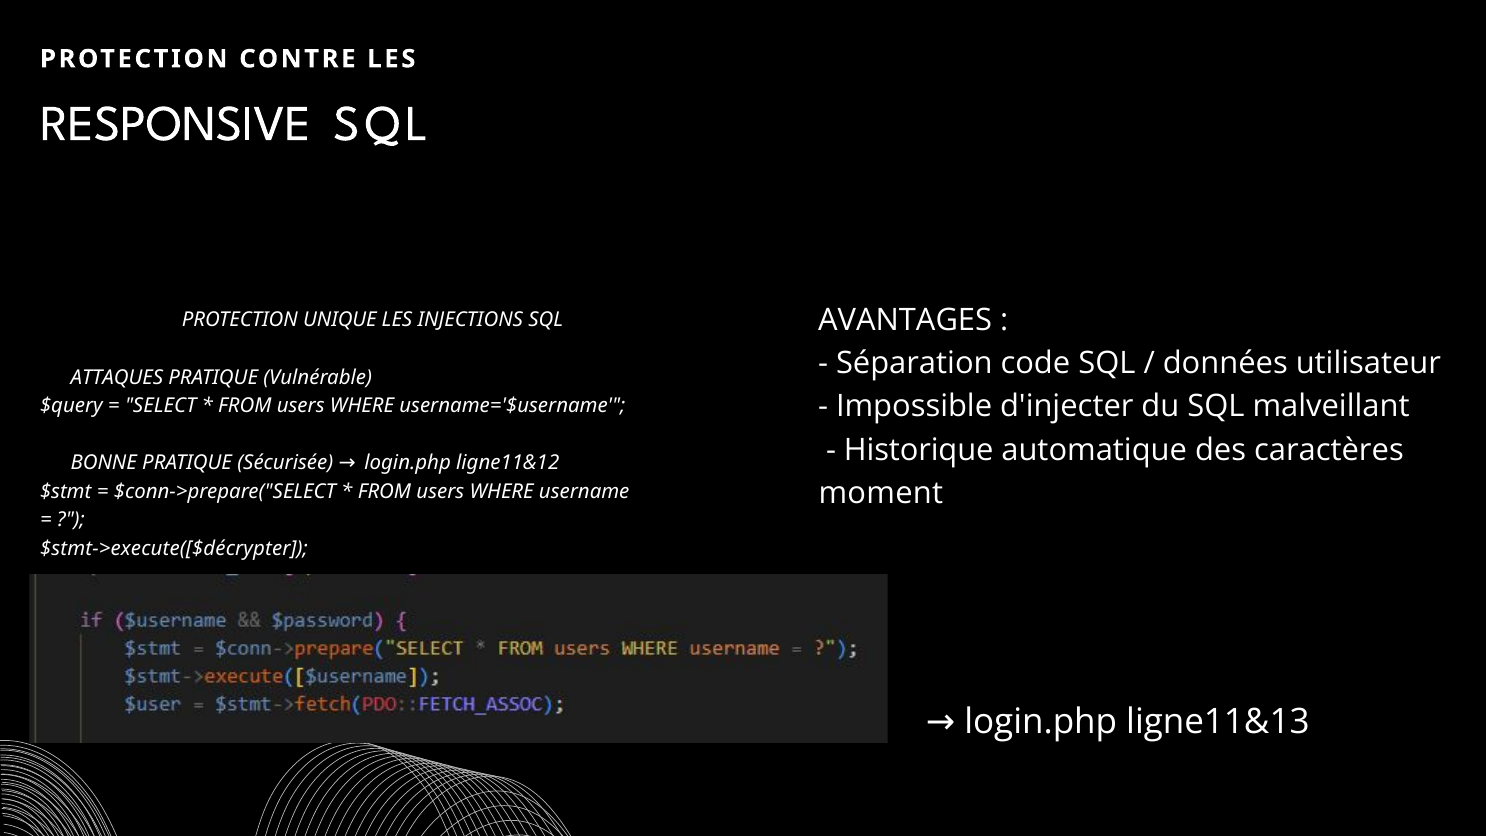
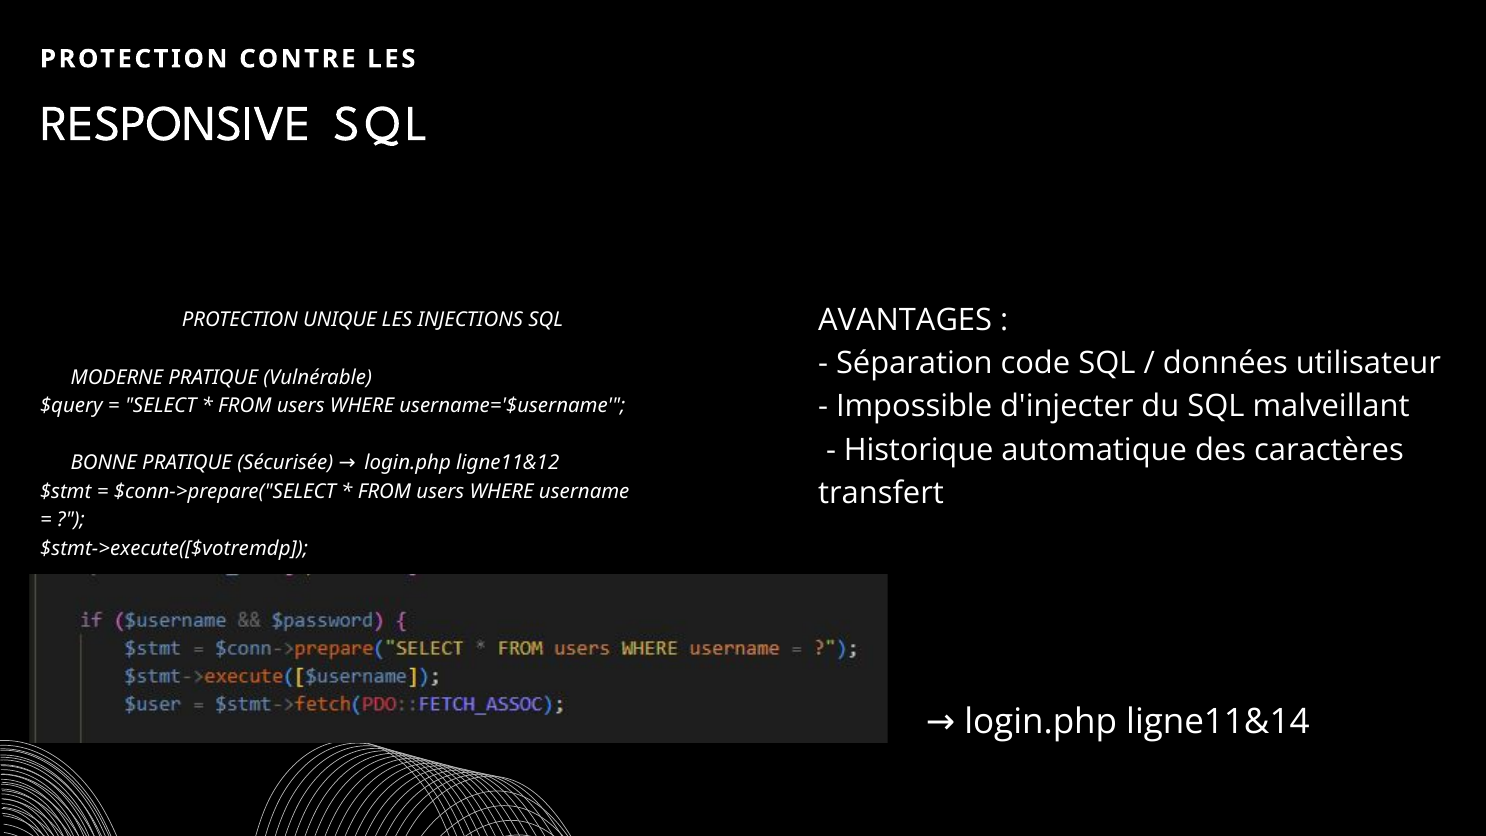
ATTAQUES: ATTAQUES -> MODERNE
moment: moment -> transfert
$stmt->execute([$décrypter: $stmt->execute([$décrypter -> $stmt->execute([$votremdp
ligne11&13: ligne11&13 -> ligne11&14
